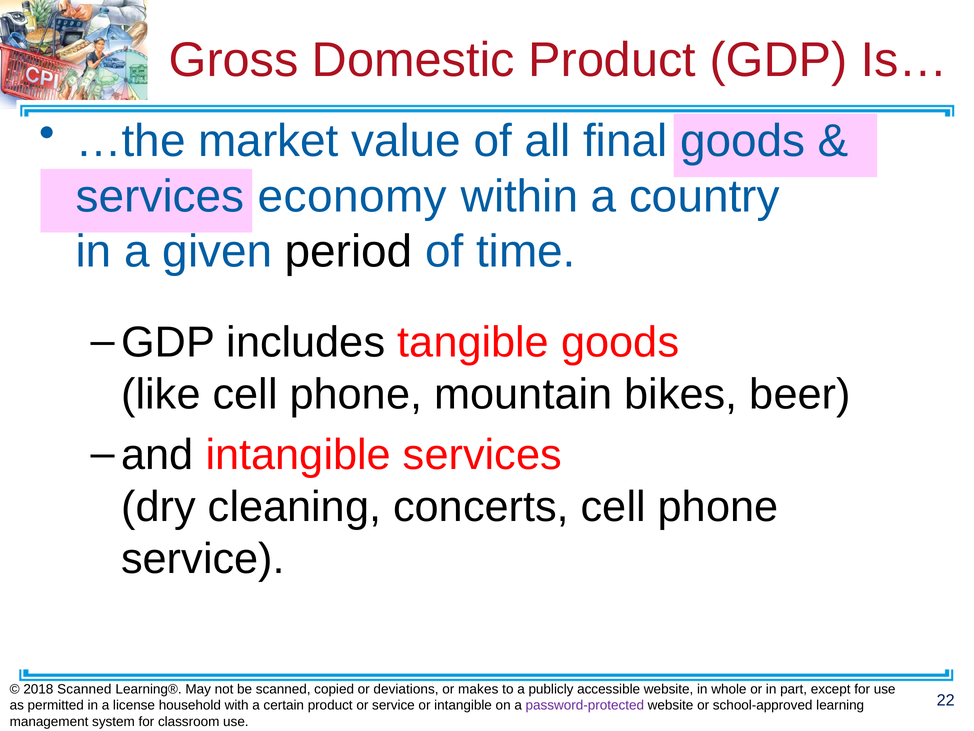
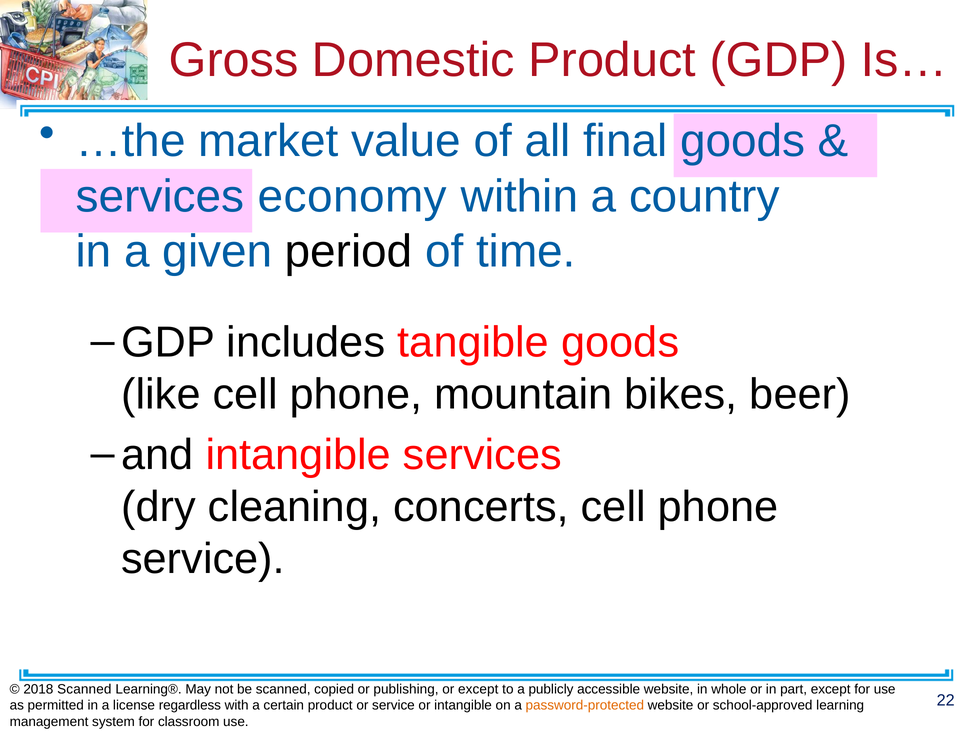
deviations: deviations -> publishing
or makes: makes -> except
household: household -> regardless
password-protected colour: purple -> orange
